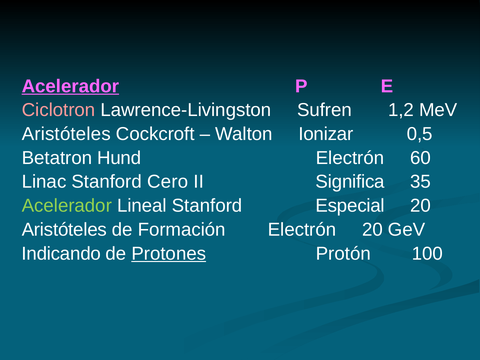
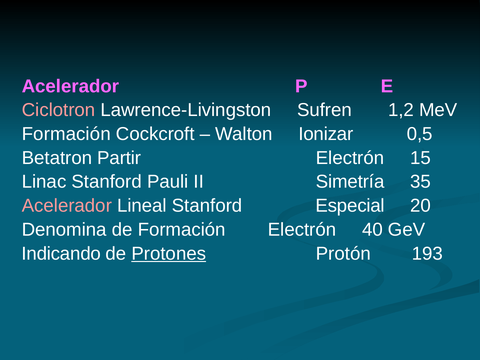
Acelerador at (70, 86) underline: present -> none
Aristóteles at (66, 134): Aristóteles -> Formación
Hund: Hund -> Partir
60: 60 -> 15
Cero: Cero -> Pauli
Significa: Significa -> Simetría
Acelerador at (67, 206) colour: light green -> pink
Aristóteles at (64, 230): Aristóteles -> Denomina
Electrón 20: 20 -> 40
100: 100 -> 193
